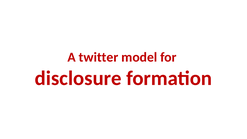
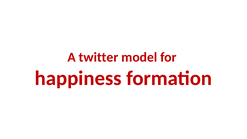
disclosure: disclosure -> happiness
